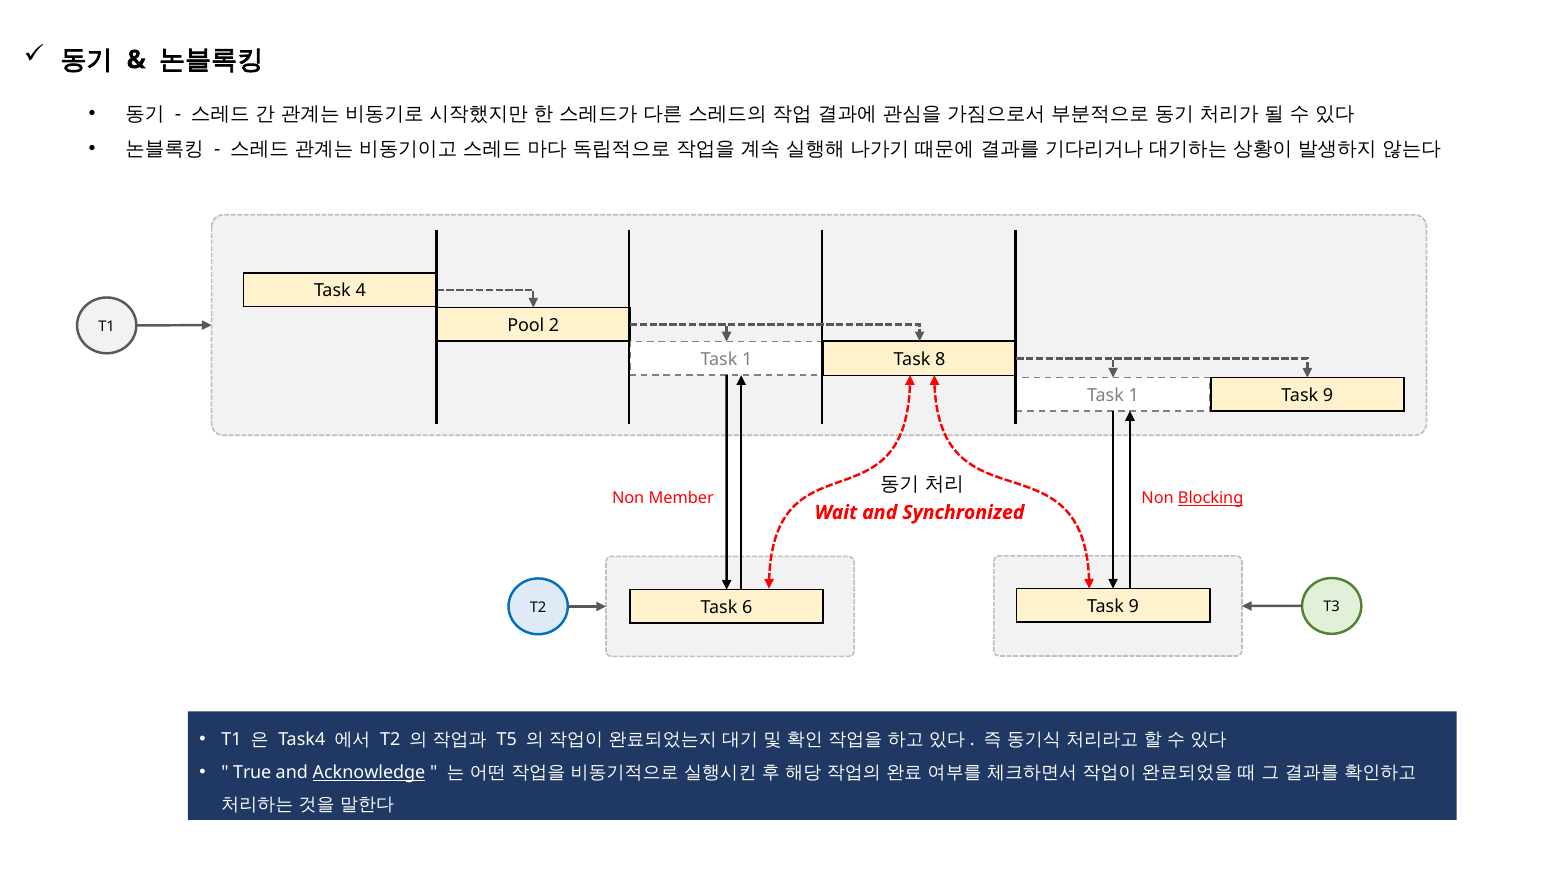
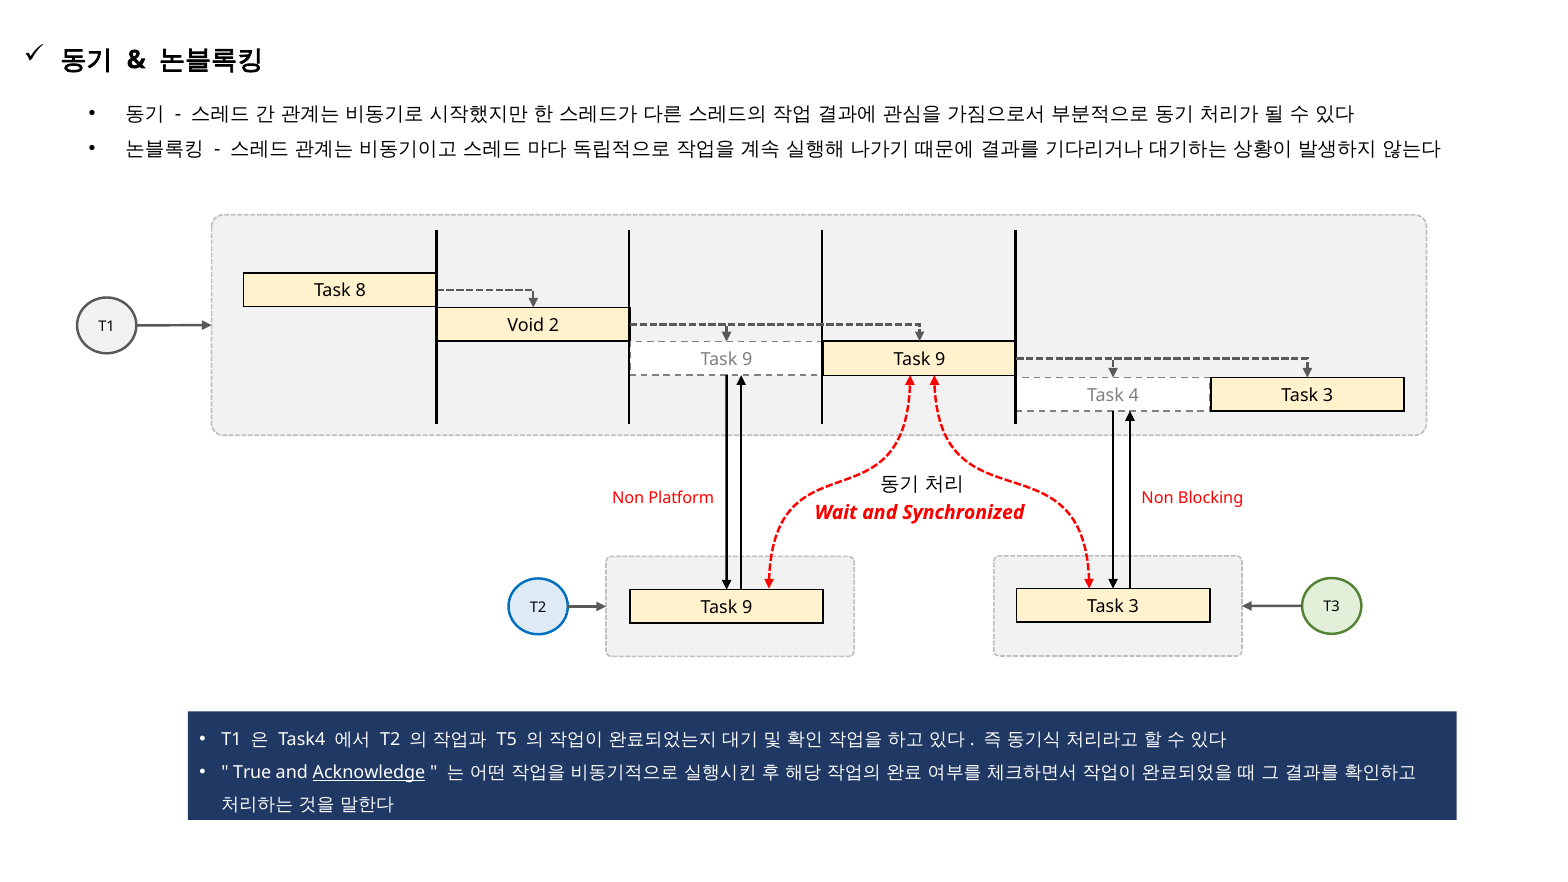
4: 4 -> 8
Pool: Pool -> Void
1 at (747, 360): 1 -> 9
8 at (940, 360): 8 -> 9
1 at (1134, 396): 1 -> 4
9 at (1328, 396): 9 -> 3
Member: Member -> Platform
Blocking underline: present -> none
9 at (1134, 607): 9 -> 3
6 at (747, 608): 6 -> 9
